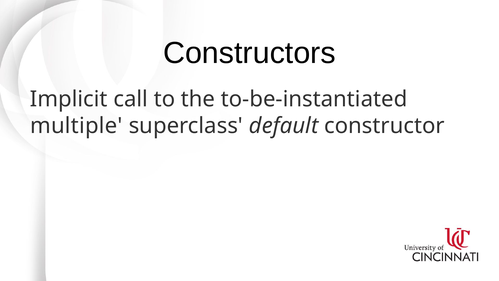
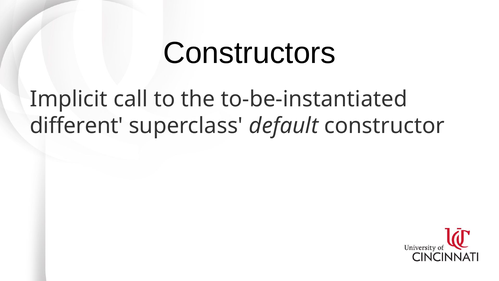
multiple: multiple -> different
